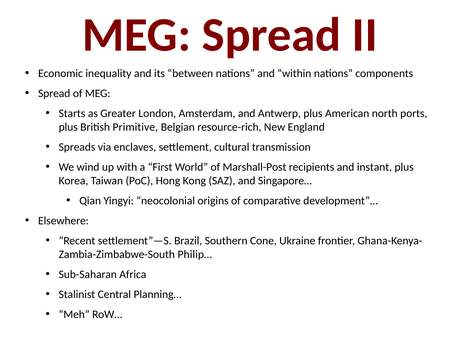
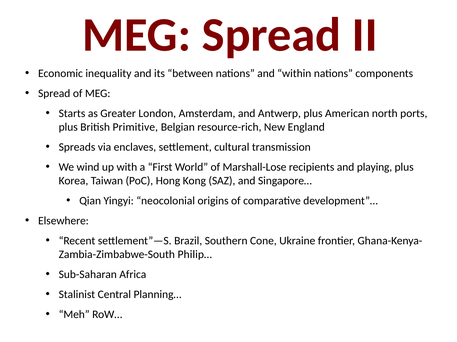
Marshall-Post: Marshall-Post -> Marshall-Lose
instant: instant -> playing
